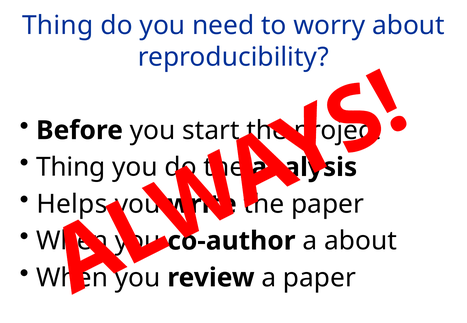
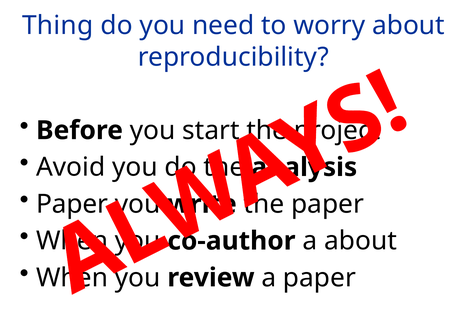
Thing at (71, 167): Thing -> Avoid
Helps at (72, 204): Helps -> Paper
